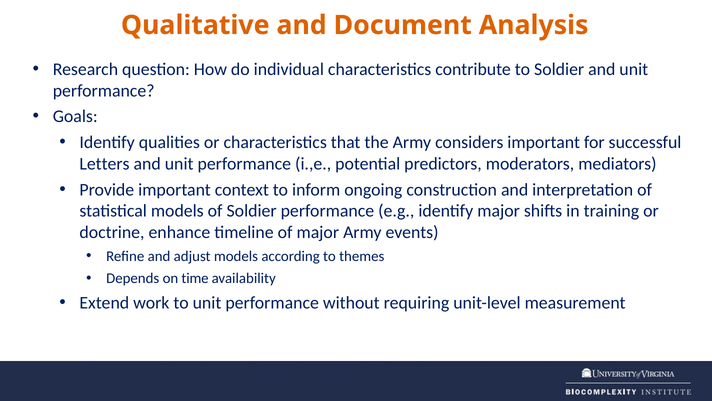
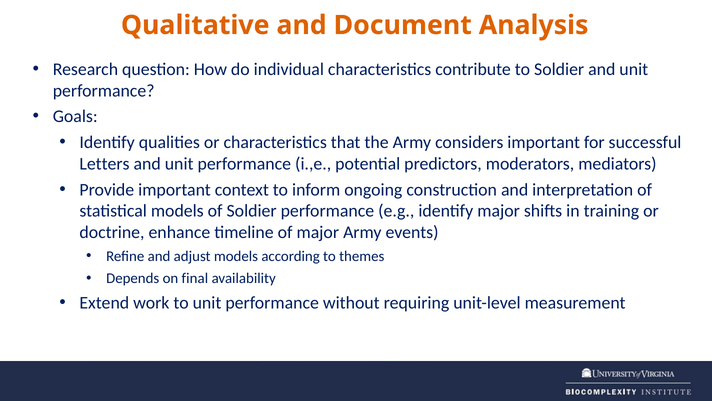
time: time -> final
